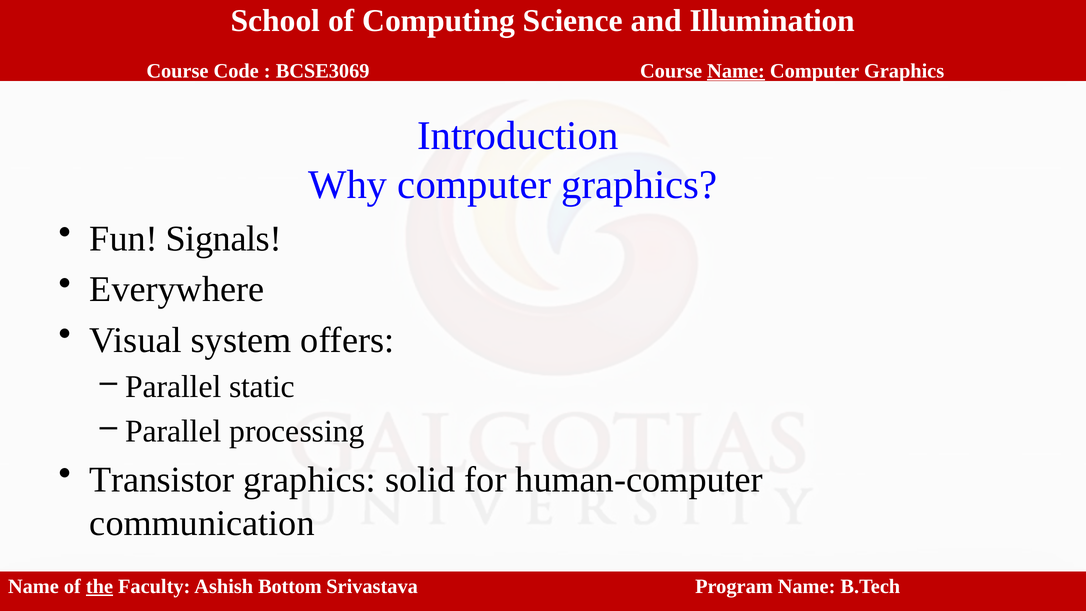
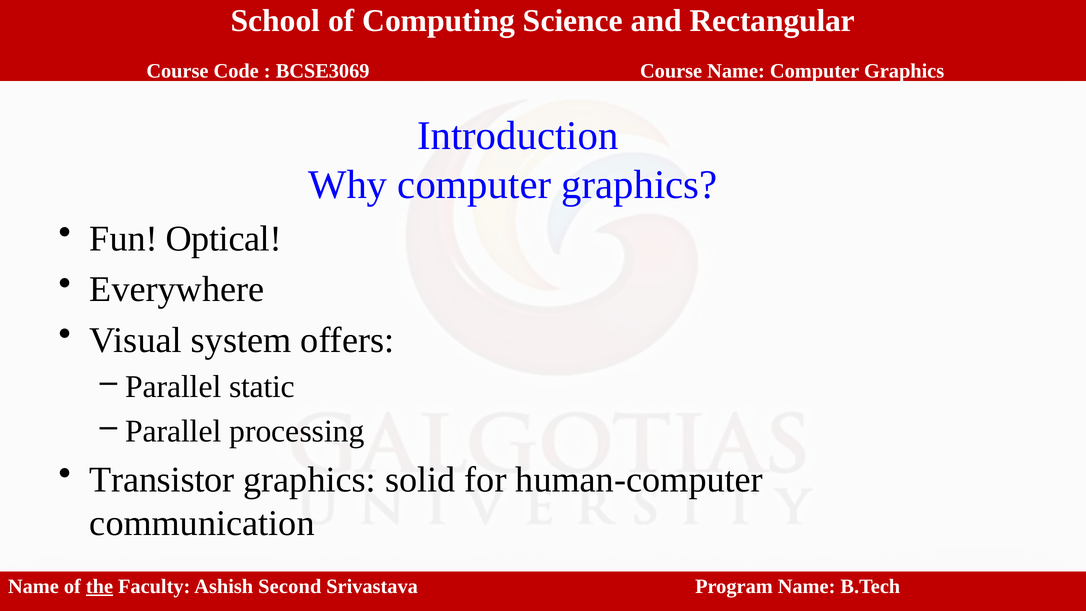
Illumination: Illumination -> Rectangular
Name at (736, 71) underline: present -> none
Signals: Signals -> Optical
Bottom: Bottom -> Second
